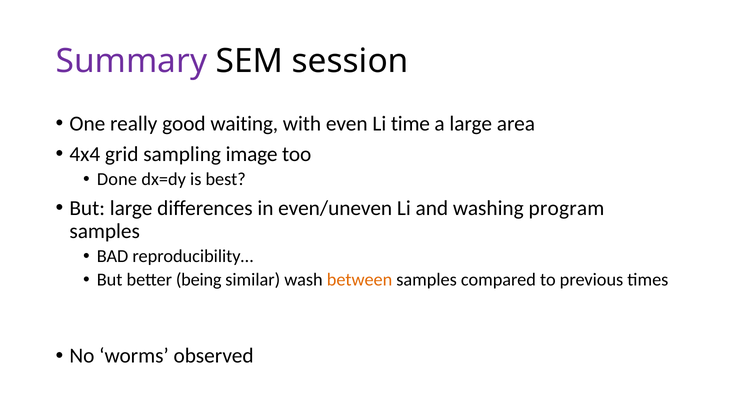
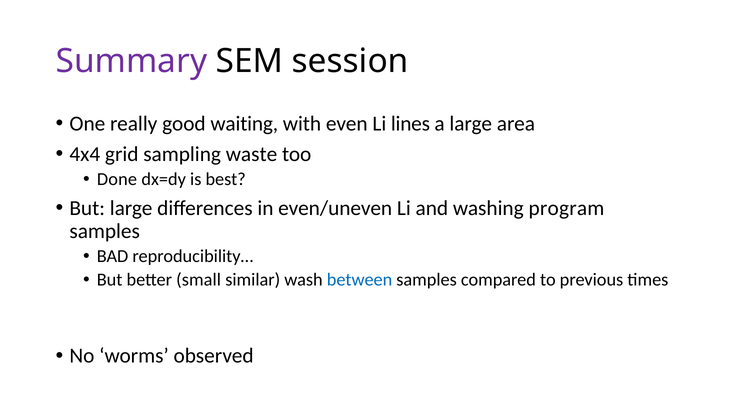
time: time -> lines
image: image -> waste
being: being -> small
between colour: orange -> blue
